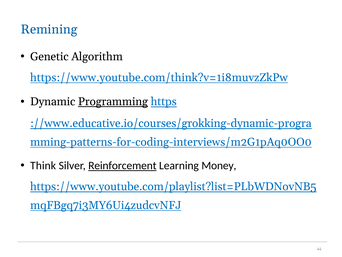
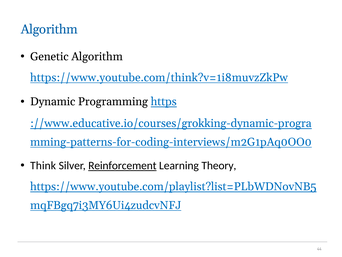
Remining at (49, 29): Remining -> Algorithm
Programming underline: present -> none
Money: Money -> Theory
